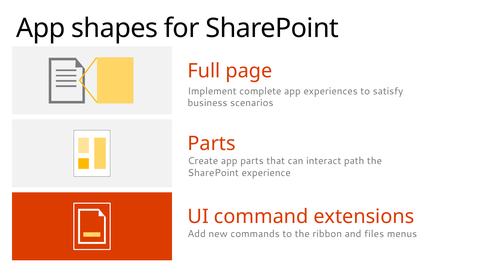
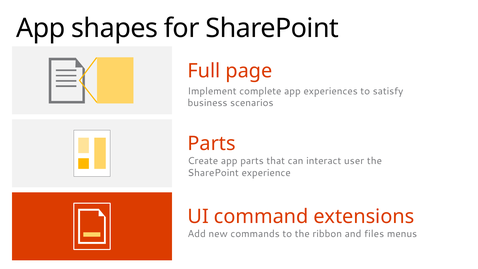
path: path -> user
